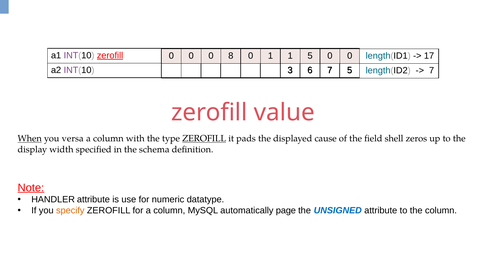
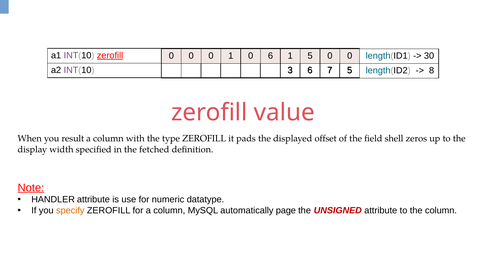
0 8: 8 -> 1
0 1: 1 -> 6
17: 17 -> 30
7 at (432, 71): 7 -> 8
When underline: present -> none
versa: versa -> result
ZEROFILL at (204, 139) underline: present -> none
cause: cause -> offset
schema: schema -> fetched
UNSIGNED colour: blue -> red
